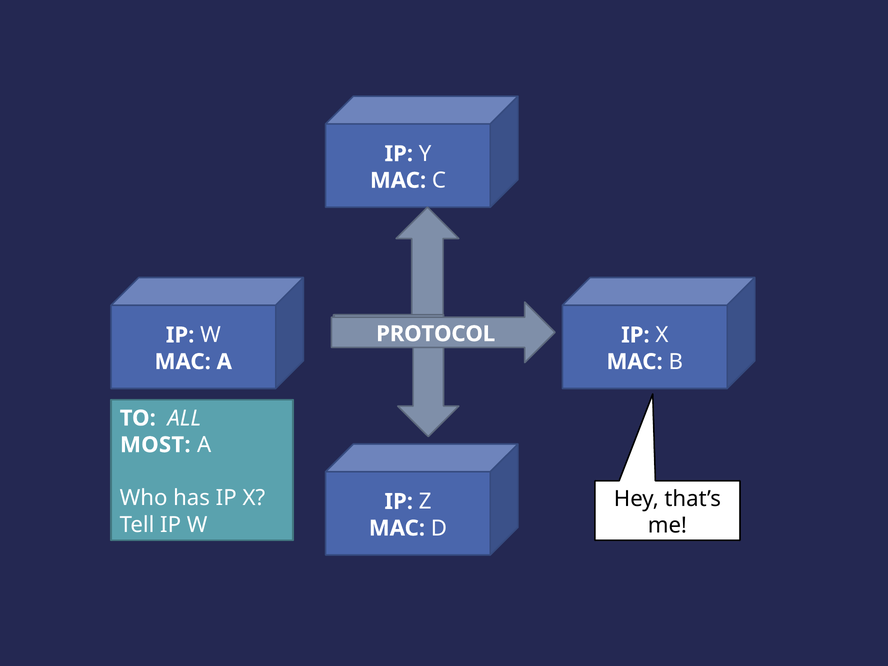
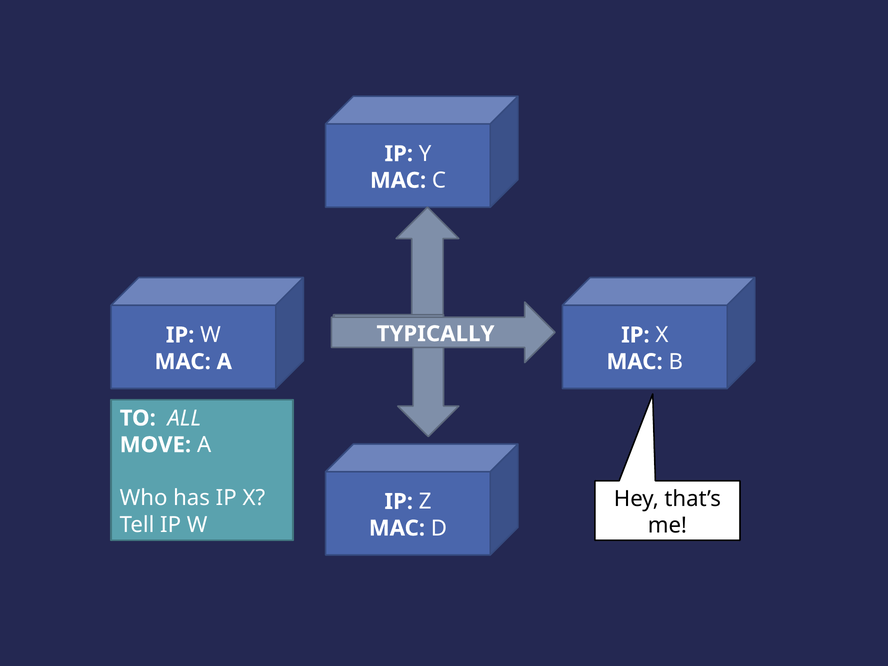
PROTOCOL: PROTOCOL -> TYPICALLY
MOST: MOST -> MOVE
